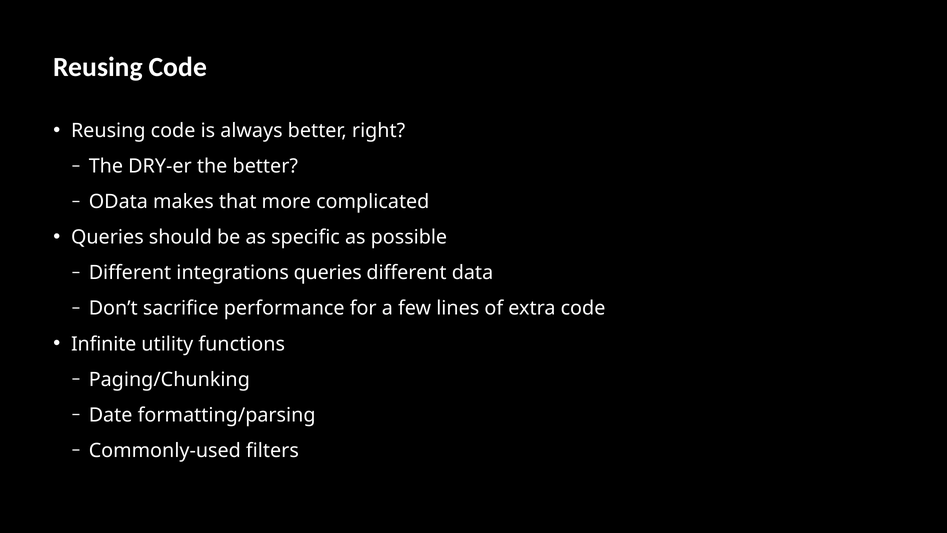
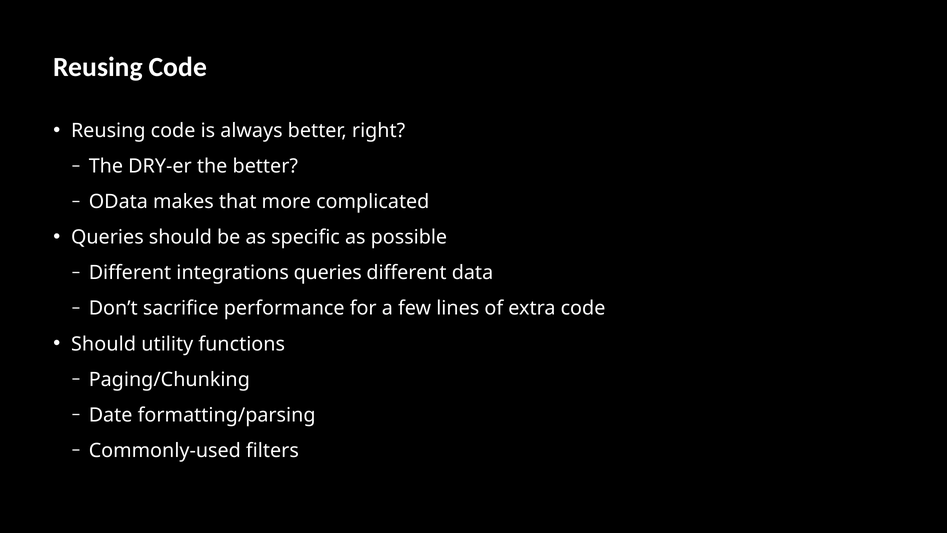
Infinite at (104, 344): Infinite -> Should
